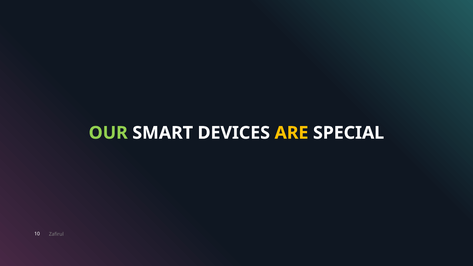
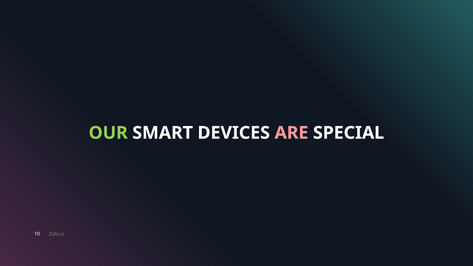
ARE colour: yellow -> pink
